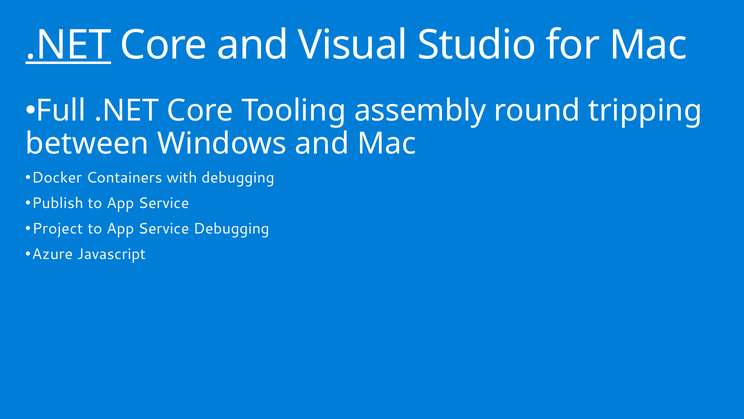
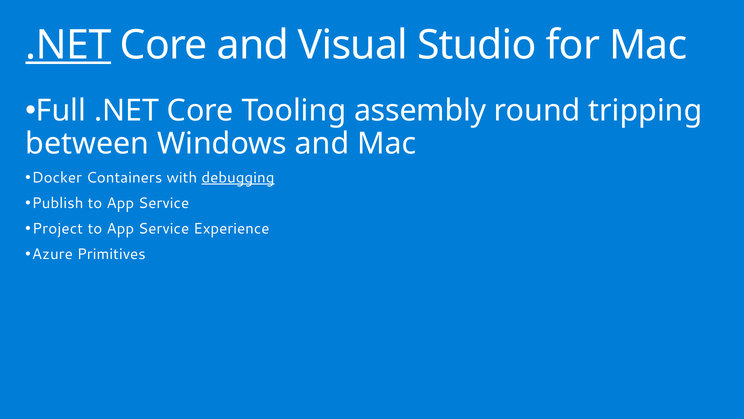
debugging at (238, 177) underline: none -> present
Service Debugging: Debugging -> Experience
Javascript: Javascript -> Primitives
